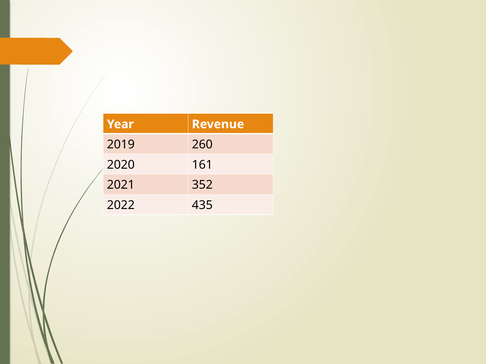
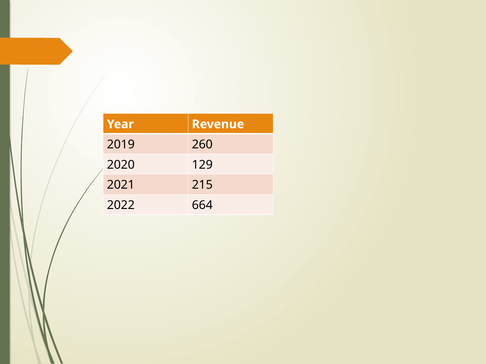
161: 161 -> 129
352: 352 -> 215
435: 435 -> 664
